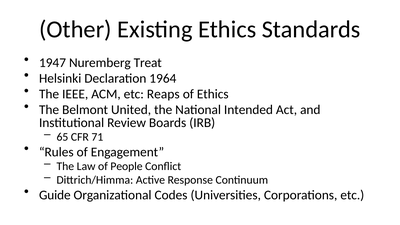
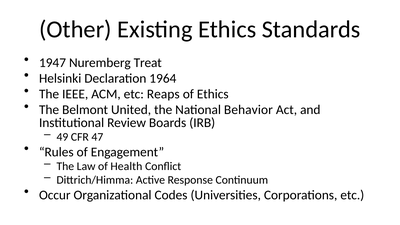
Intended: Intended -> Behavior
65: 65 -> 49
71: 71 -> 47
People: People -> Health
Guide: Guide -> Occur
